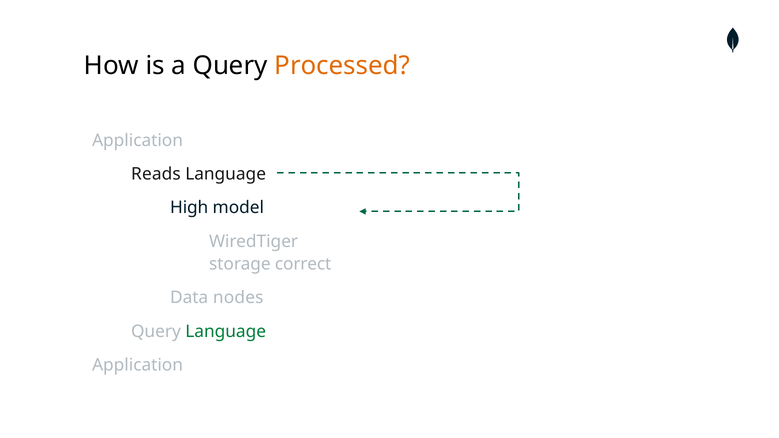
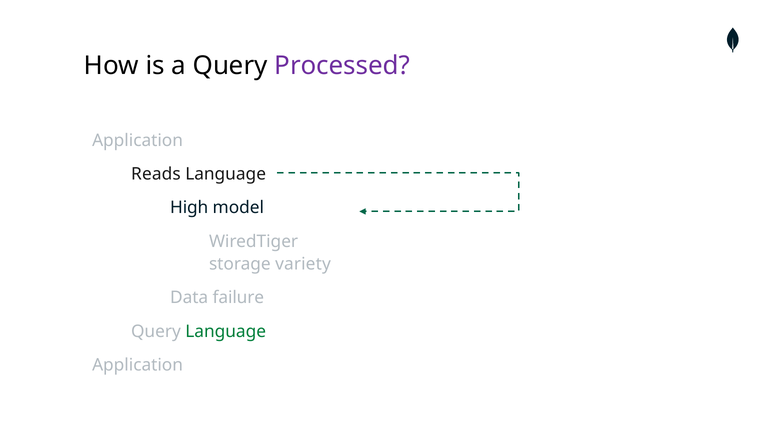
Processed colour: orange -> purple
correct: correct -> variety
nodes: nodes -> failure
